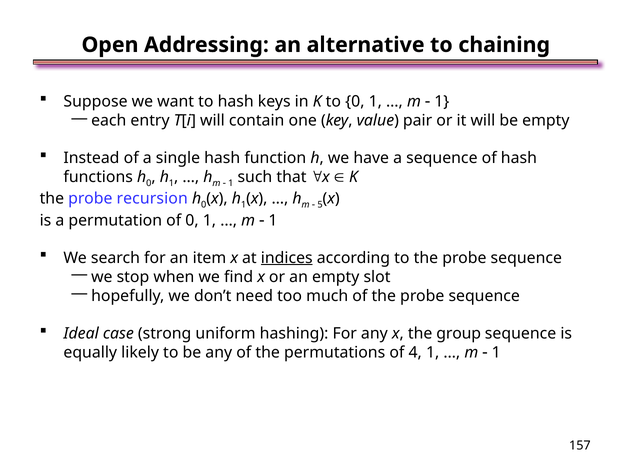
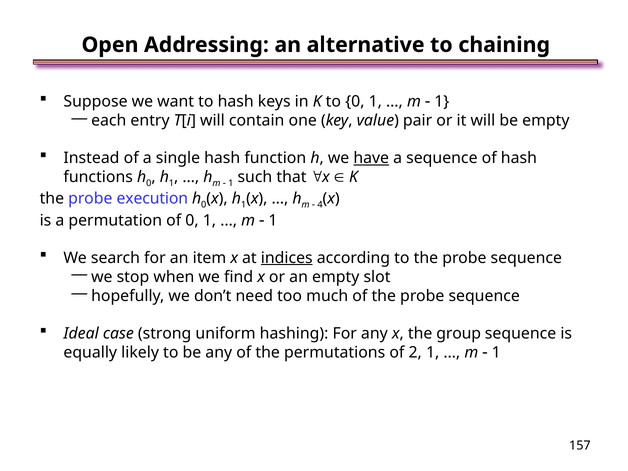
have underline: none -> present
recursion: recursion -> execution
5: 5 -> 4
4: 4 -> 2
